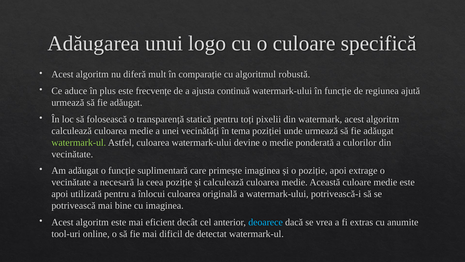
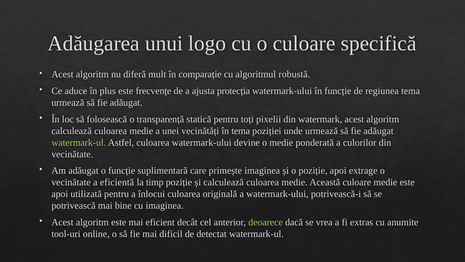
continuă: continuă -> protecția
regiunea ajută: ajută -> tema
necesară: necesară -> eficientă
ceea: ceea -> timp
deoarece colour: light blue -> light green
